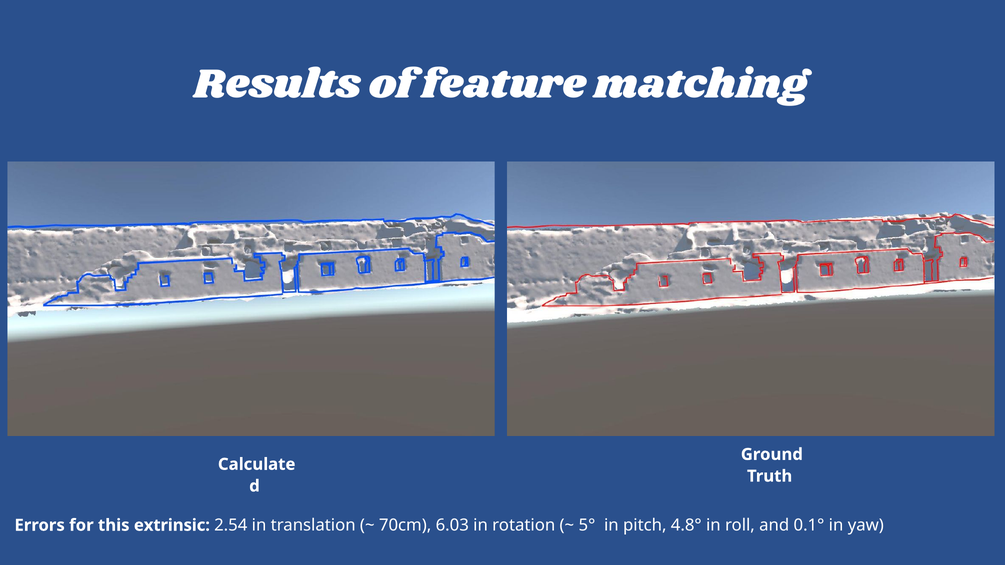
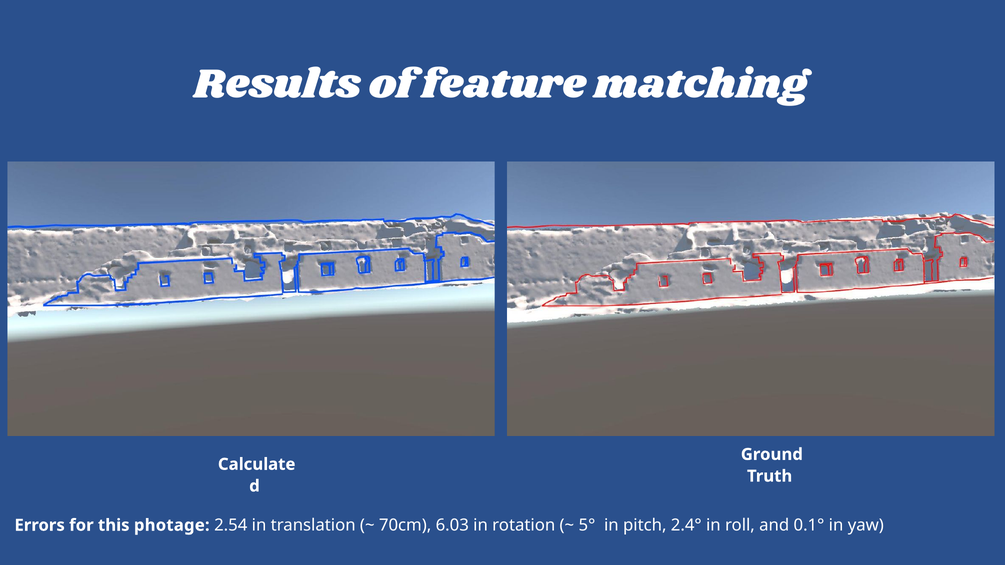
extrinsic: extrinsic -> photage
4.8°: 4.8° -> 2.4°
